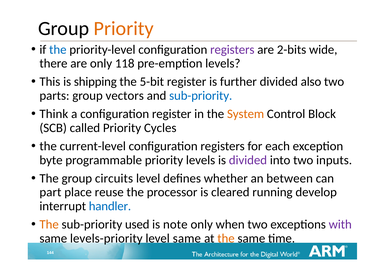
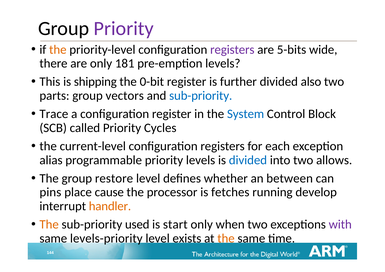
Priority at (124, 28) colour: orange -> purple
the at (58, 50) colour: blue -> orange
2-bits: 2-bits -> 5-bits
118: 118 -> 181
5-bit: 5-bit -> 0-bit
Think: Think -> Trace
System colour: orange -> blue
byte: byte -> alias
divided at (248, 160) colour: purple -> blue
inputs: inputs -> allows
circuits: circuits -> restore
part: part -> pins
reuse: reuse -> cause
cleared: cleared -> fetches
handler colour: blue -> orange
note: note -> start
level same: same -> exists
